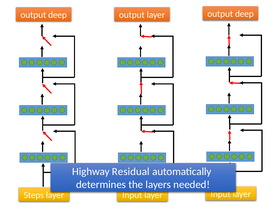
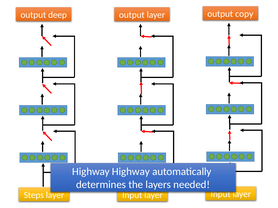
deep at (244, 14): deep -> copy
Highway Residual: Residual -> Highway
